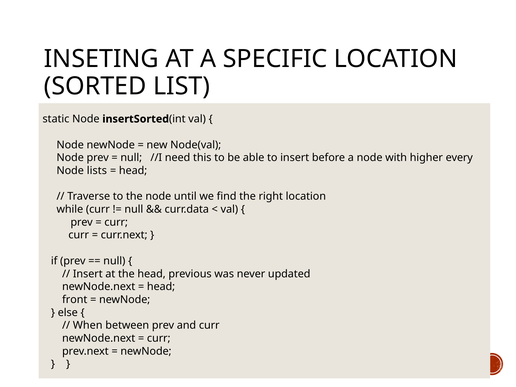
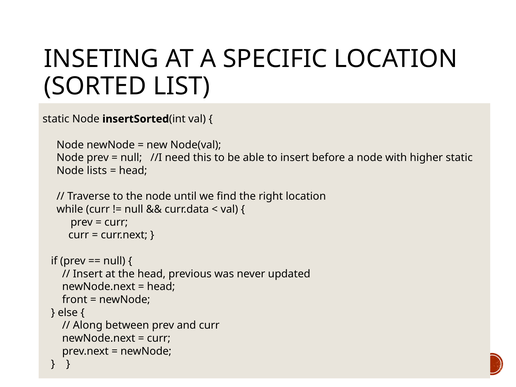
higher every: every -> static
When: When -> Along
